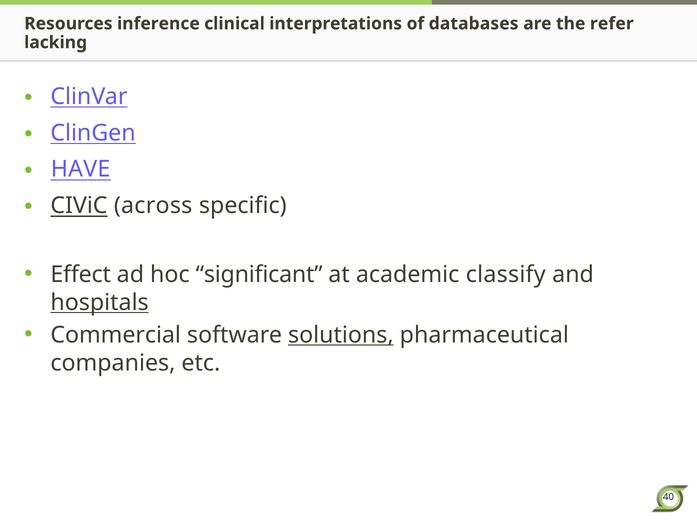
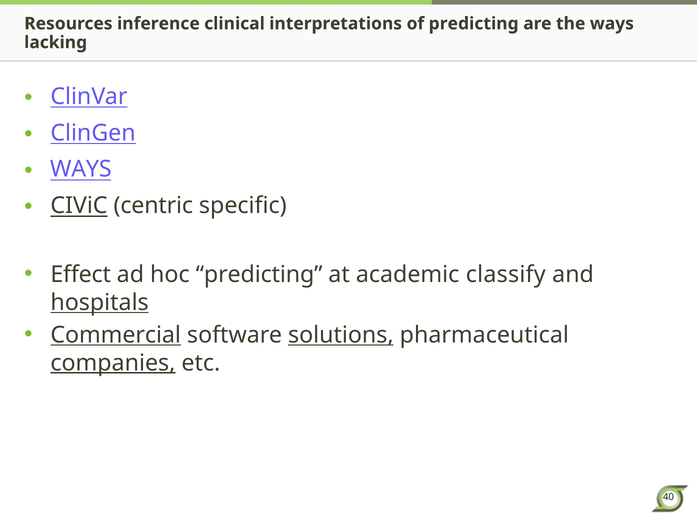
of databases: databases -> predicting
the refer: refer -> ways
HAVE at (81, 169): HAVE -> WAYS
across: across -> centric
hoc significant: significant -> predicting
Commercial underline: none -> present
companies underline: none -> present
